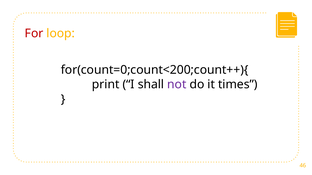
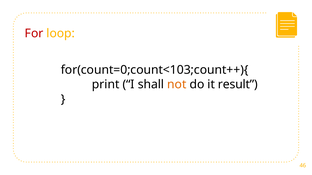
for(count=0;count<200;count++){: for(count=0;count<200;count++){ -> for(count=0;count<103;count++){
not colour: purple -> orange
times: times -> result
